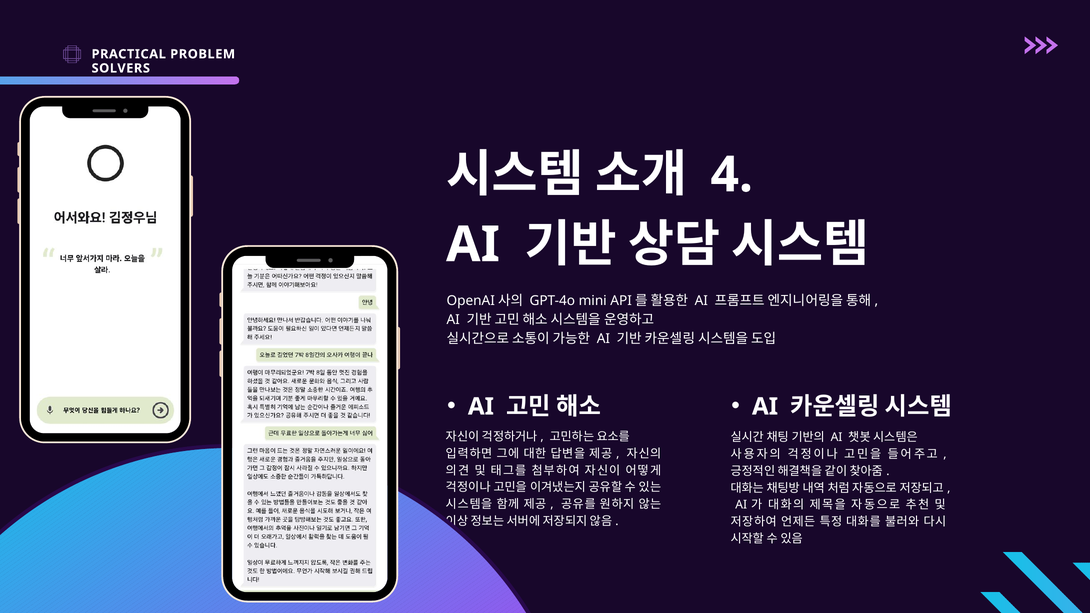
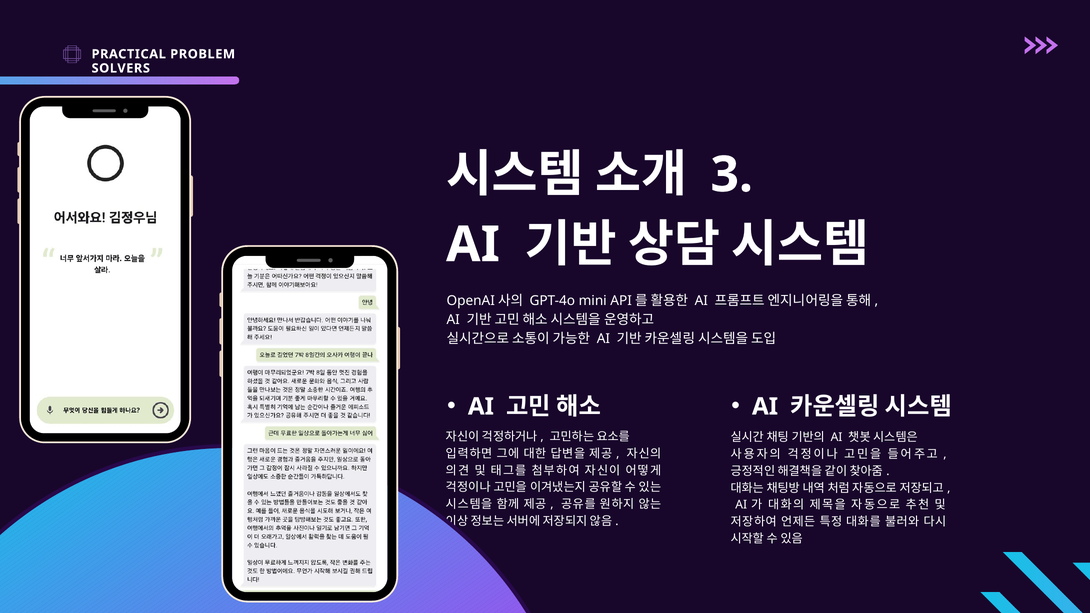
4: 4 -> 3
